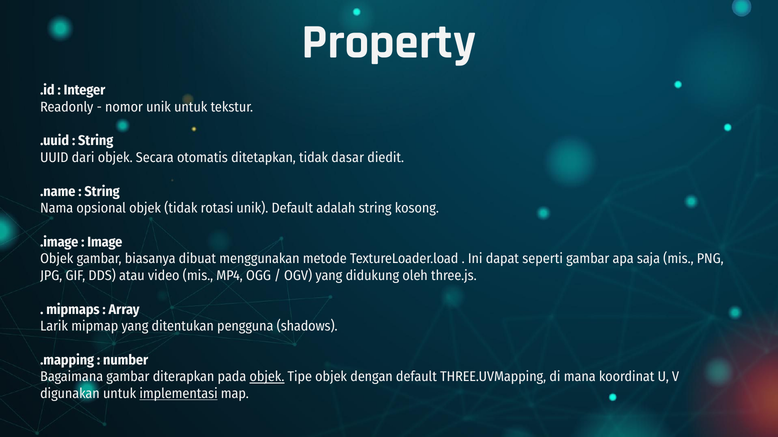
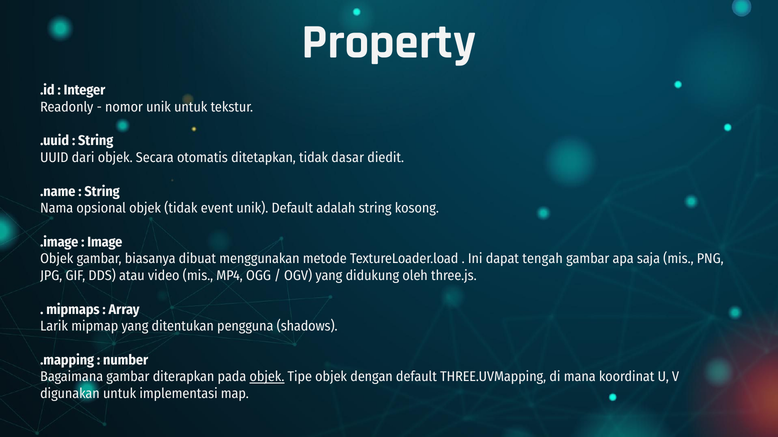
rotasi: rotasi -> event
seperti: seperti -> tengah
implementasi underline: present -> none
